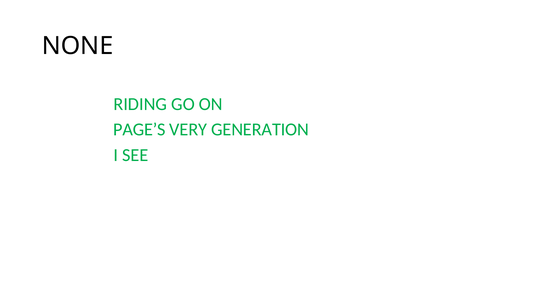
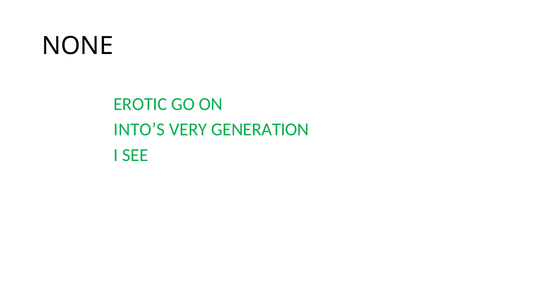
RIDING: RIDING -> EROTIC
PAGE’S: PAGE’S -> INTO’S
